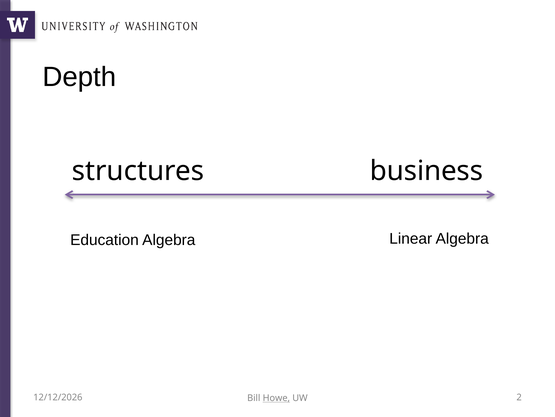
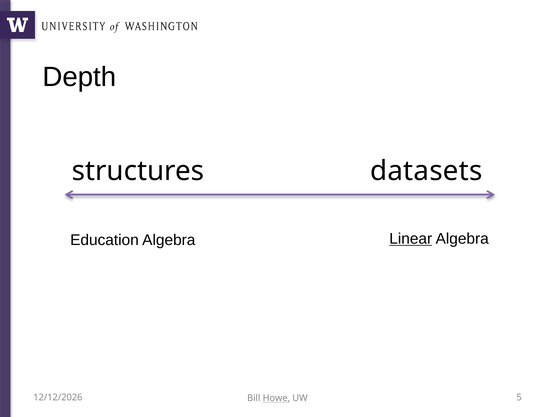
business: business -> datasets
Linear underline: none -> present
2: 2 -> 5
